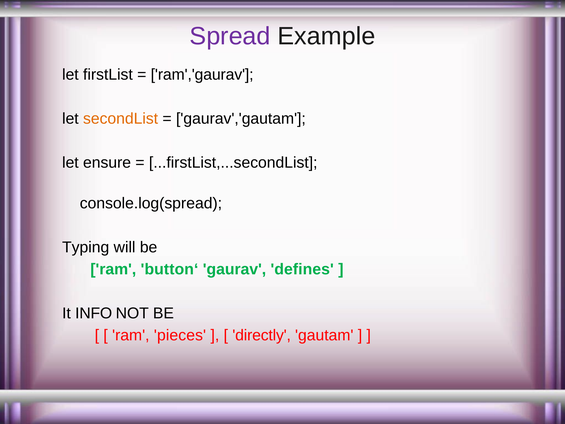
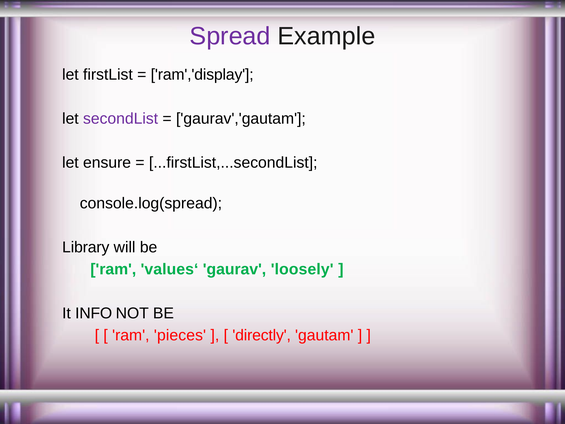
ram','gaurav: ram','gaurav -> ram','display
secondList colour: orange -> purple
Typing: Typing -> Library
button‘: button‘ -> values‘
defines: defines -> loosely
